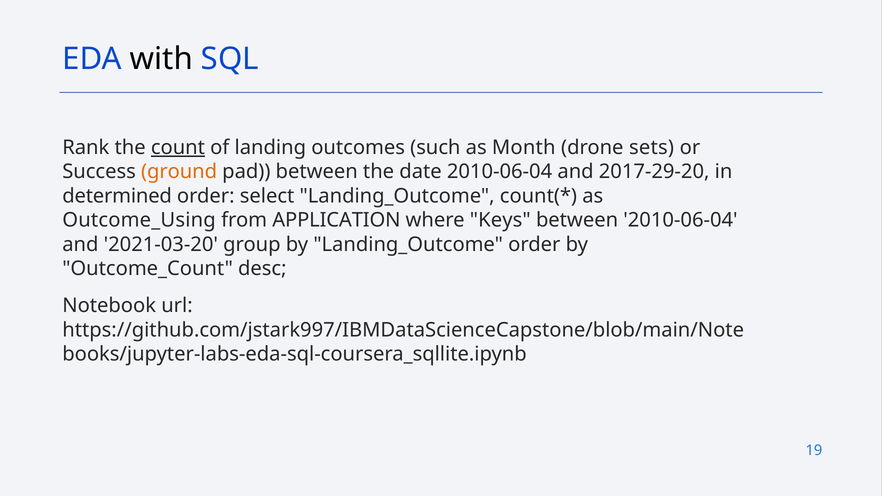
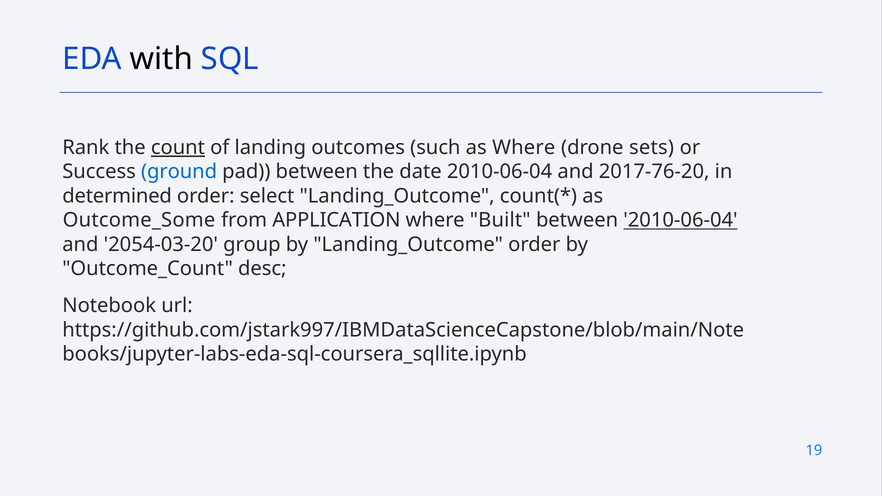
as Month: Month -> Where
ground colour: orange -> blue
2017-29-20: 2017-29-20 -> 2017-76-20
Outcome_Using: Outcome_Using -> Outcome_Some
Keys: Keys -> Built
2010-06-04 at (680, 220) underline: none -> present
2021-03-20: 2021-03-20 -> 2054-03-20
